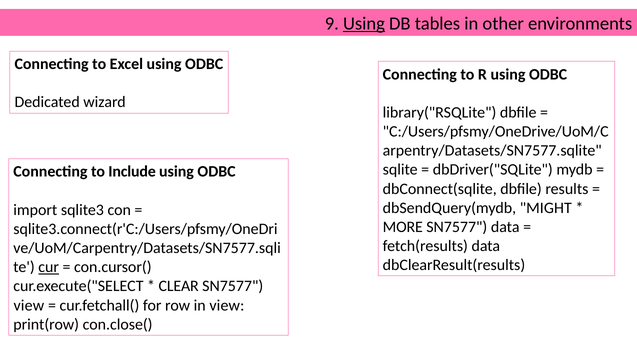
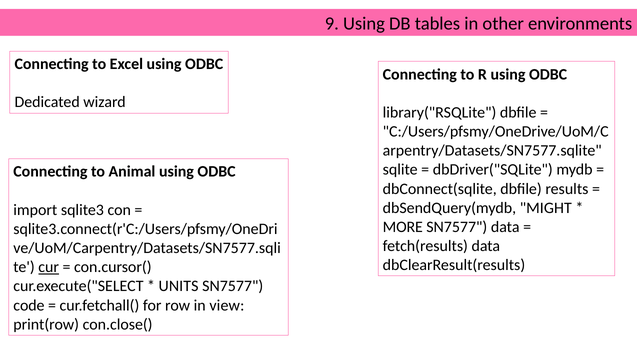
Using at (364, 24) underline: present -> none
Include: Include -> Animal
CLEAR: CLEAR -> UNITS
view at (29, 306): view -> code
